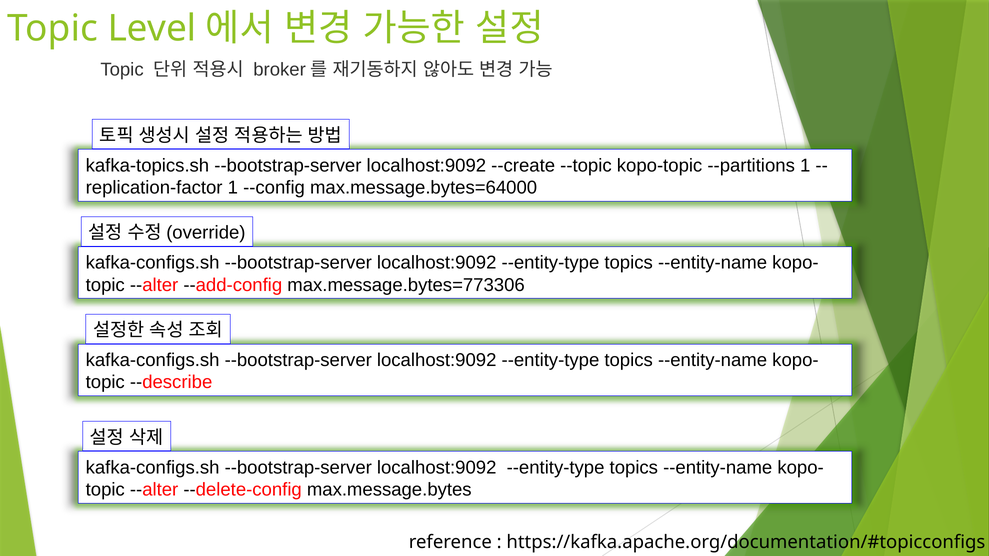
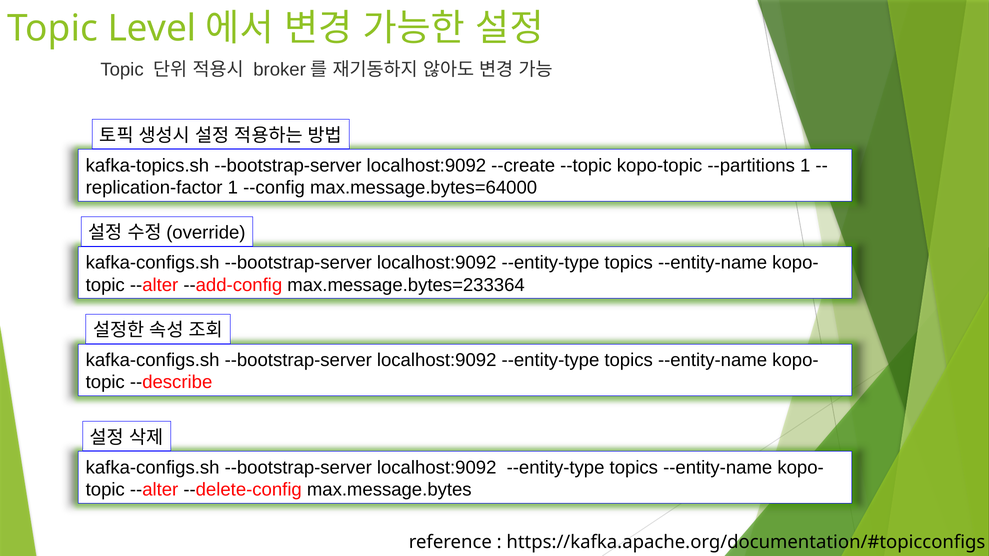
max.message.bytes=773306: max.message.bytes=773306 -> max.message.bytes=233364
